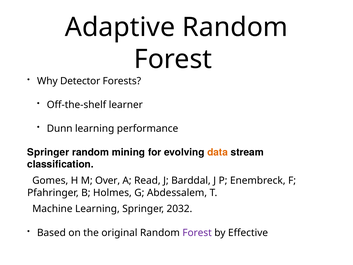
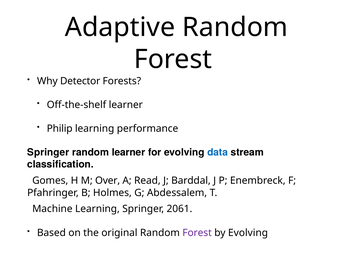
Dunn: Dunn -> Philip
random mining: mining -> learner
data colour: orange -> blue
2032: 2032 -> 2061
by Effective: Effective -> Evolving
